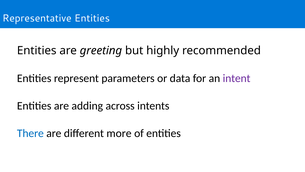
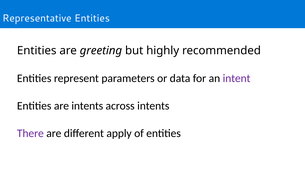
are adding: adding -> intents
There colour: blue -> purple
more: more -> apply
